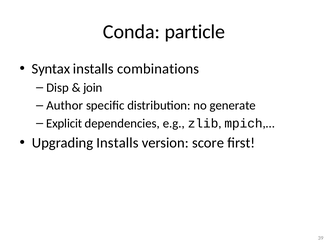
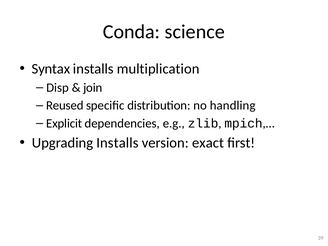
particle: particle -> science
combinations: combinations -> multiplication
Author: Author -> Reused
generate: generate -> handling
score: score -> exact
